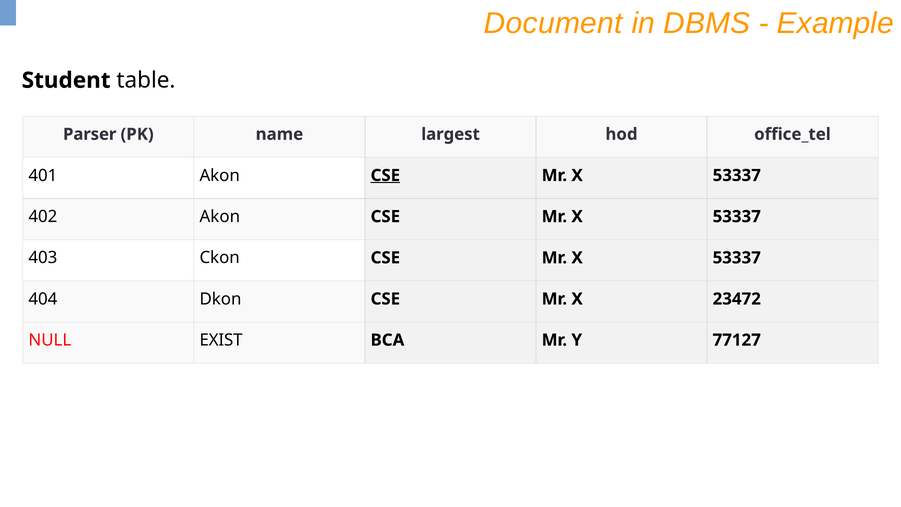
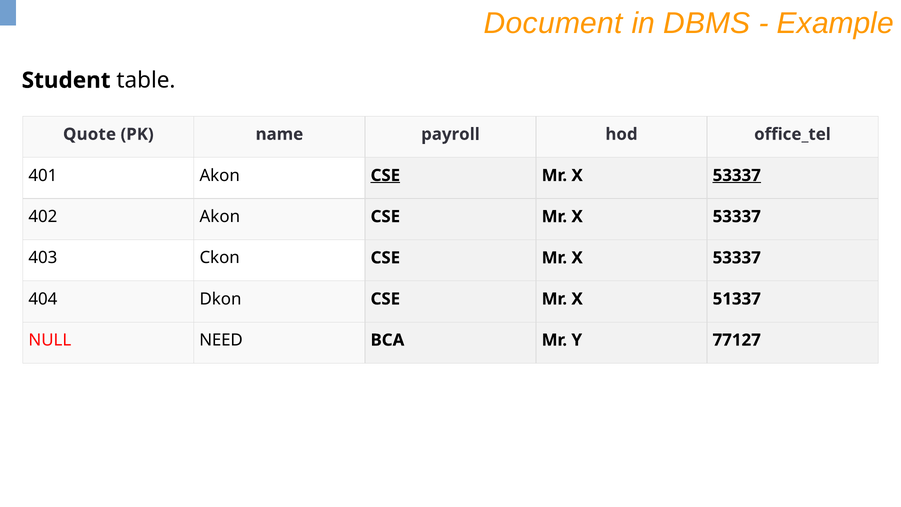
Parser: Parser -> Quote
largest: largest -> payroll
53337 at (737, 175) underline: none -> present
23472: 23472 -> 51337
EXIST: EXIST -> NEED
